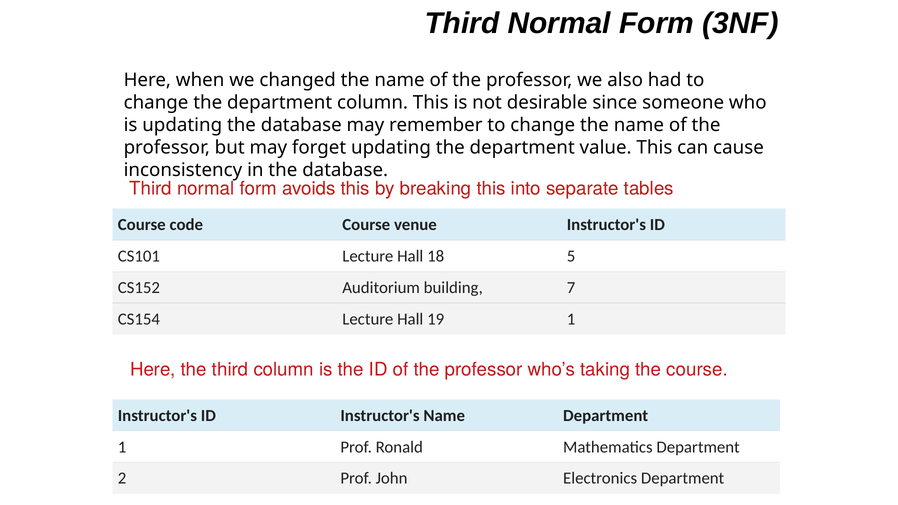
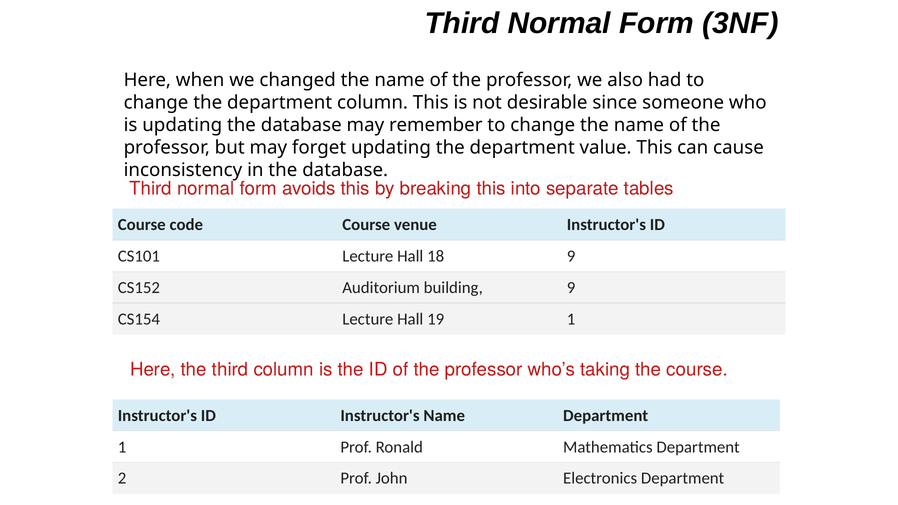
18 5: 5 -> 9
building 7: 7 -> 9
